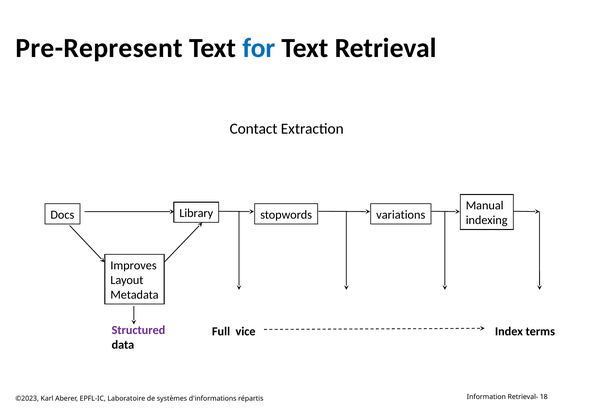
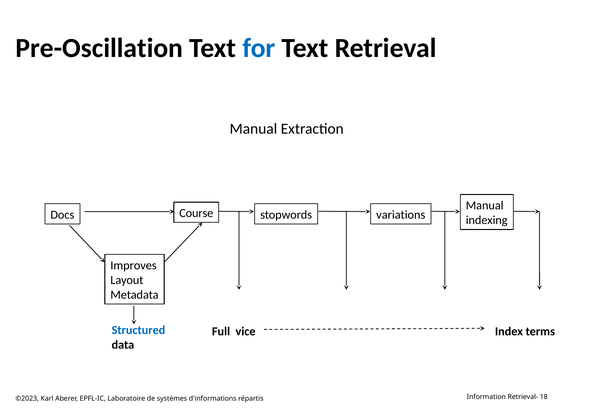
Pre-Represent: Pre-Represent -> Pre-Oscillation
Contact at (254, 129): Contact -> Manual
Library: Library -> Course
Structured colour: purple -> blue
